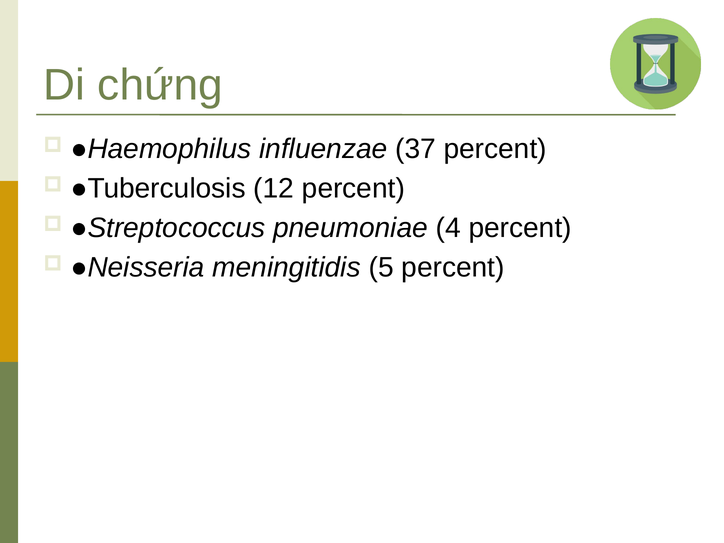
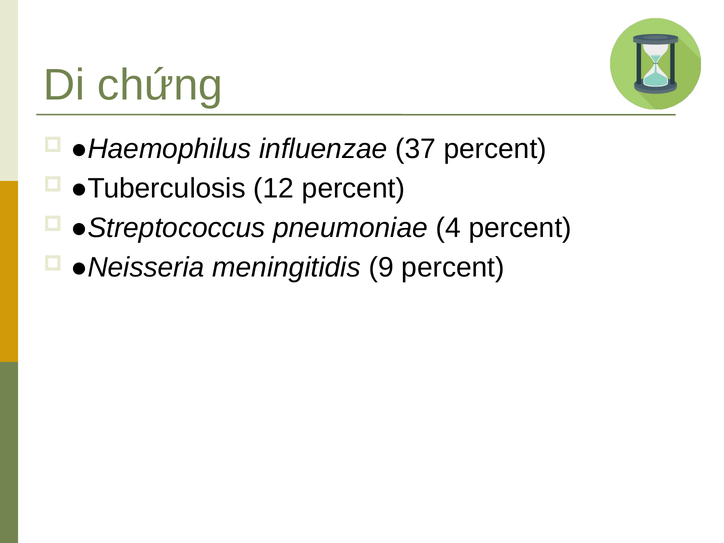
5: 5 -> 9
